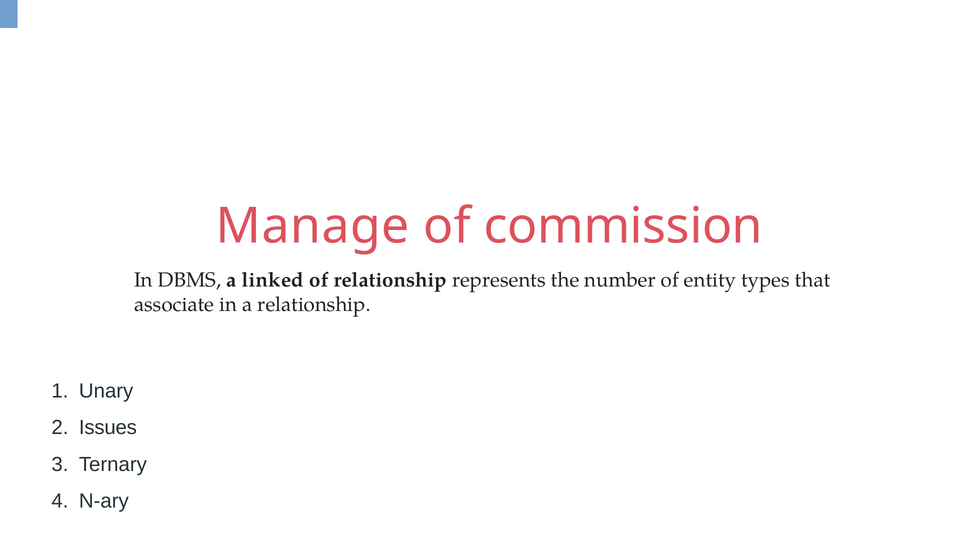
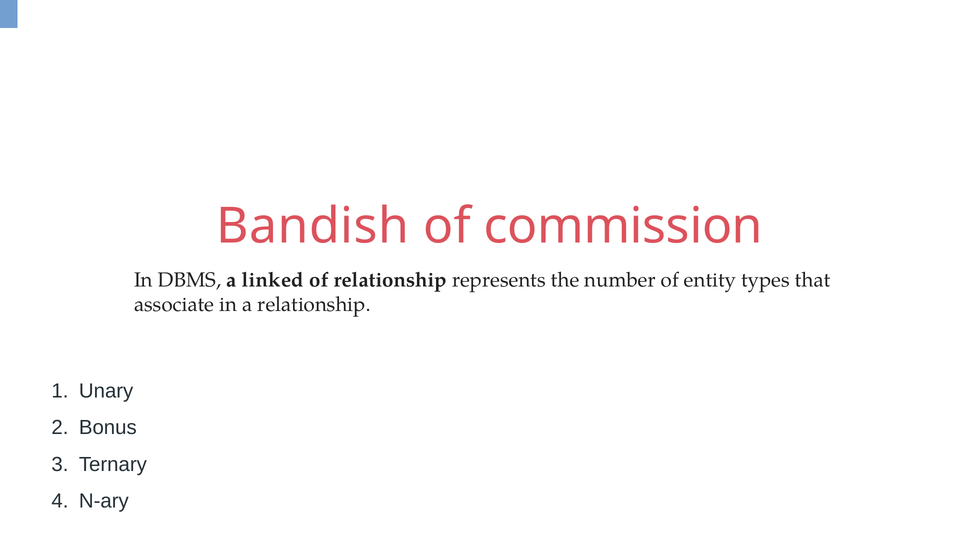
Manage: Manage -> Bandish
Issues: Issues -> Bonus
